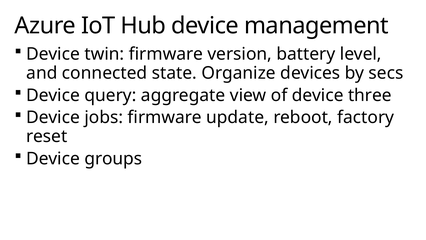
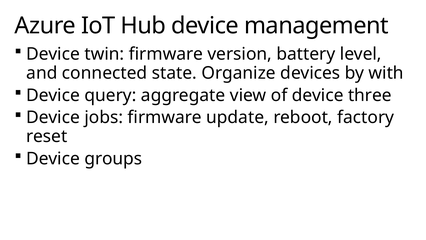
secs: secs -> with
